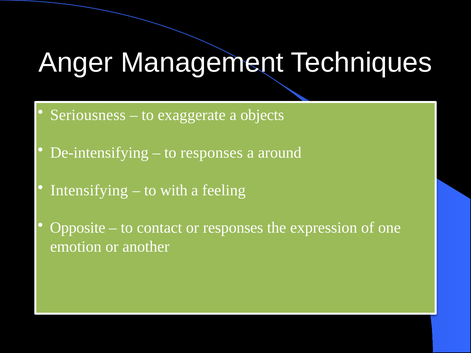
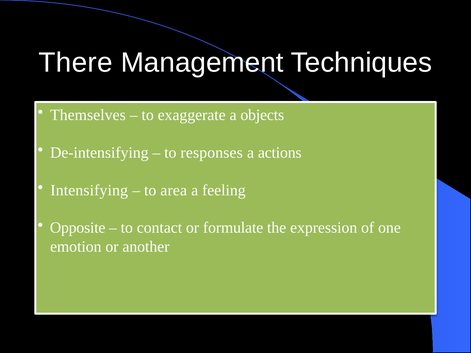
Anger: Anger -> There
Seriousness: Seriousness -> Themselves
around: around -> actions
with: with -> area
or responses: responses -> formulate
